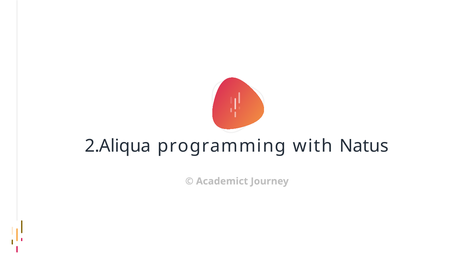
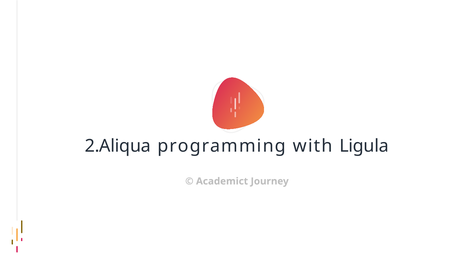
Natus: Natus -> Ligula
